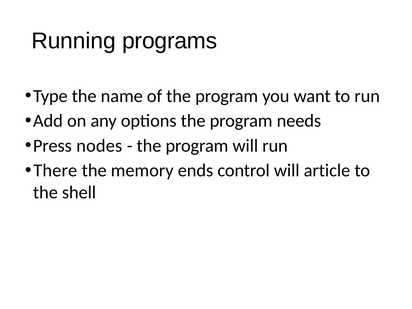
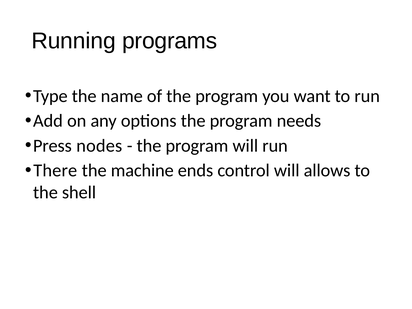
memory: memory -> machine
article: article -> allows
